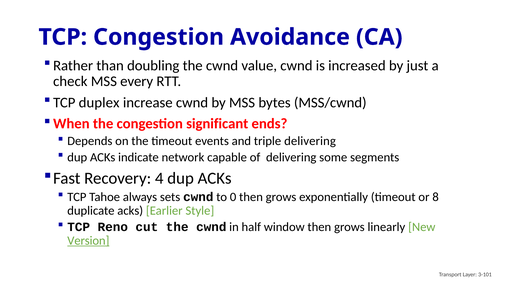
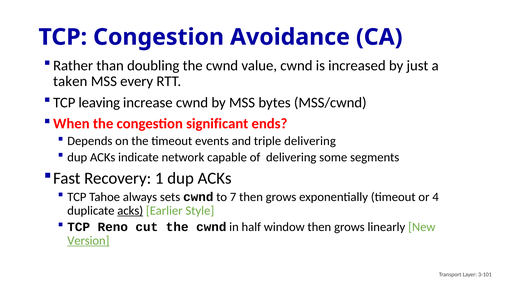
check: check -> taken
duplex: duplex -> leaving
4: 4 -> 1
0: 0 -> 7
8: 8 -> 4
acks at (130, 211) underline: none -> present
